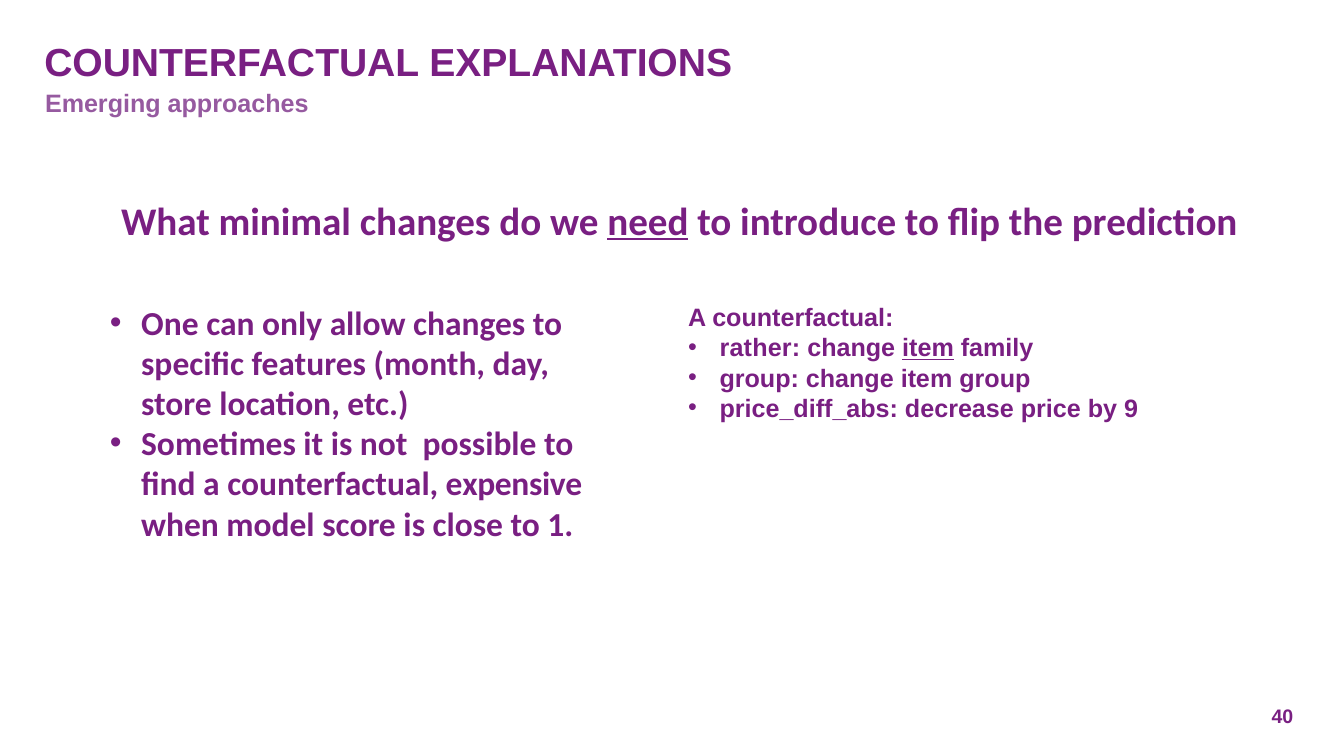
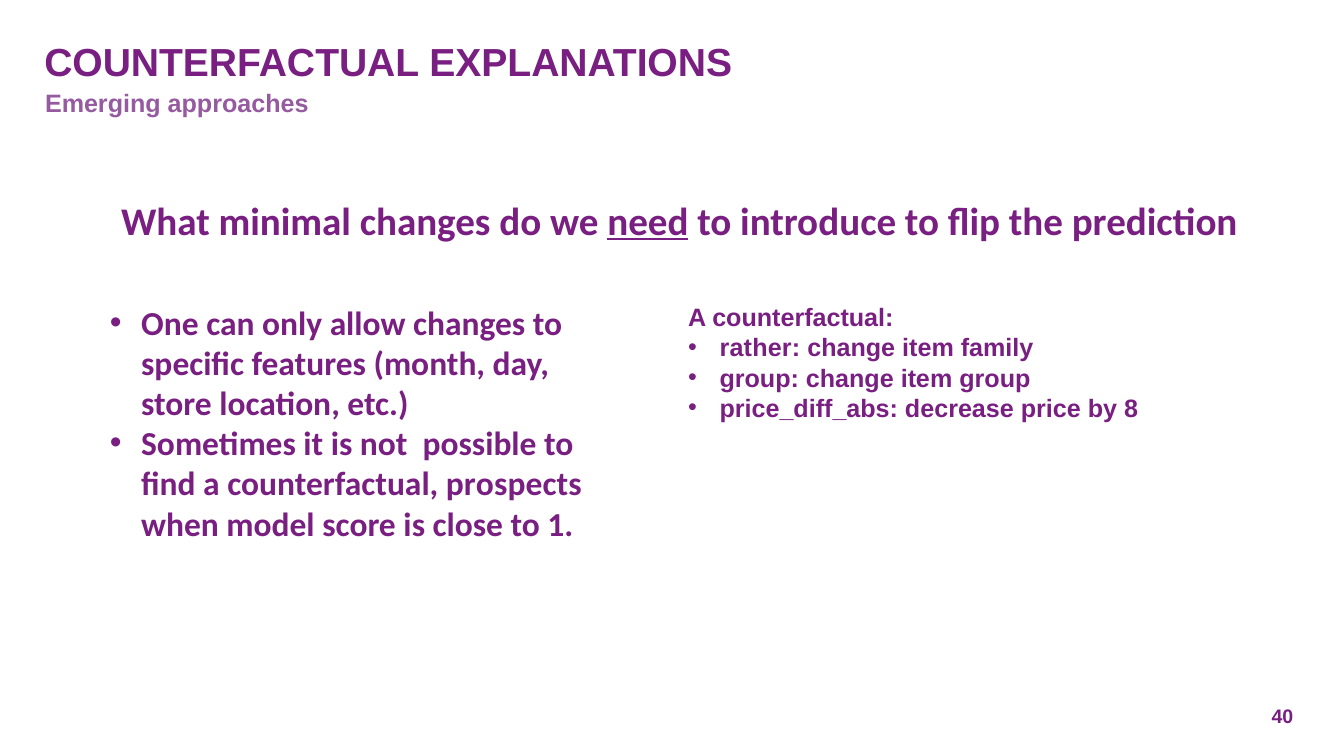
item at (928, 348) underline: present -> none
9: 9 -> 8
expensive: expensive -> prospects
